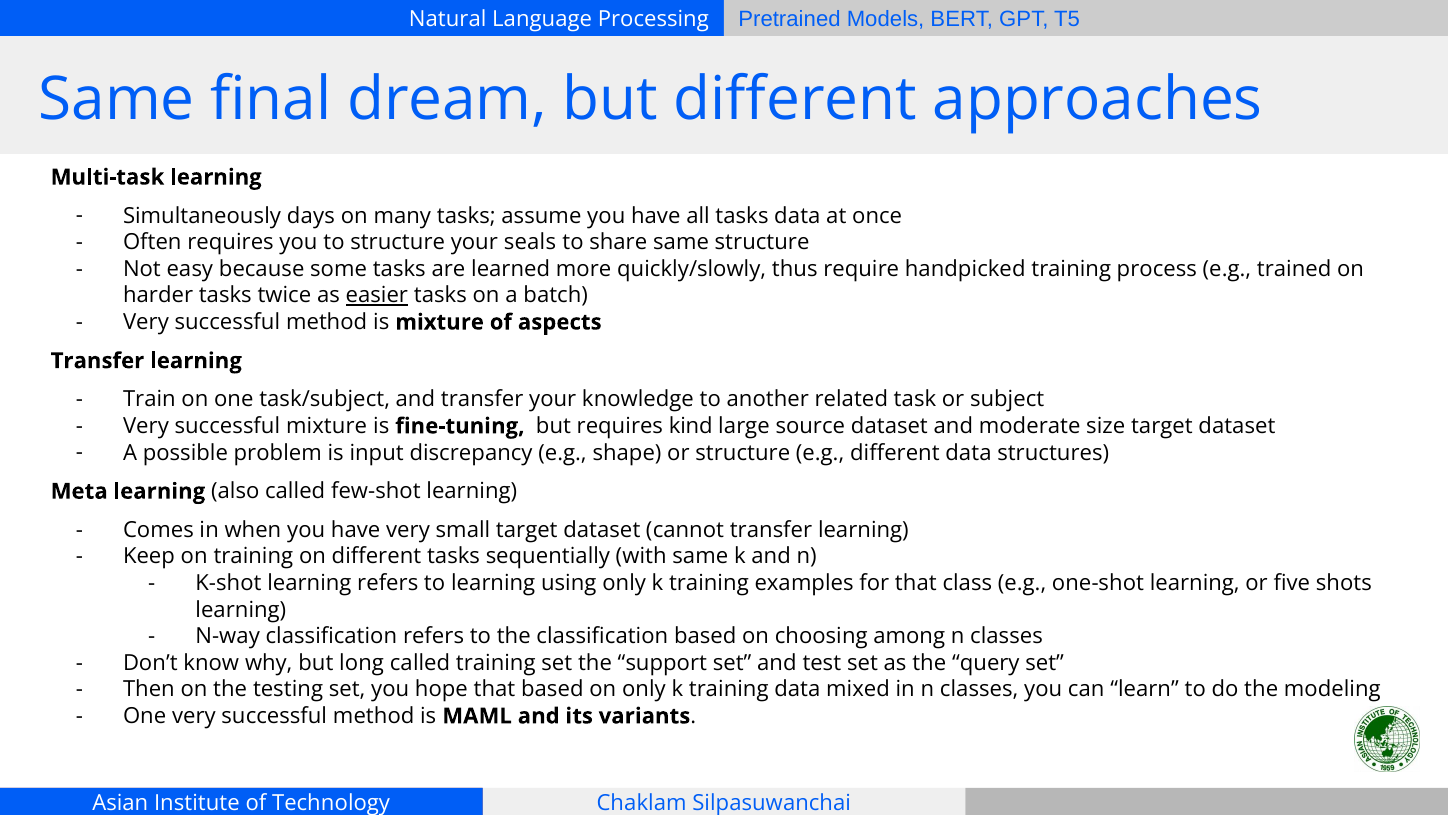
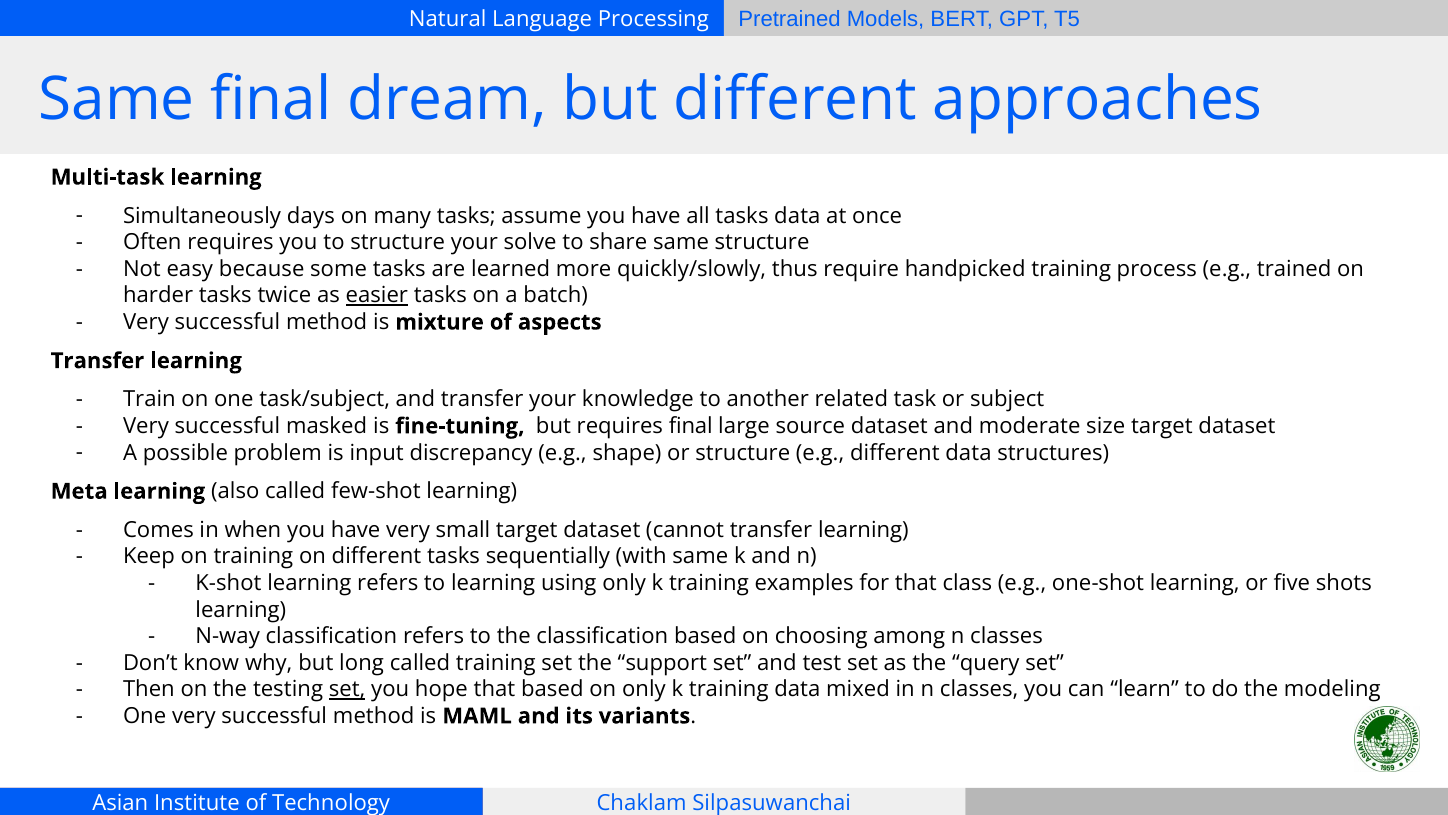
seals: seals -> solve
successful mixture: mixture -> masked
requires kind: kind -> final
set at (347, 689) underline: none -> present
